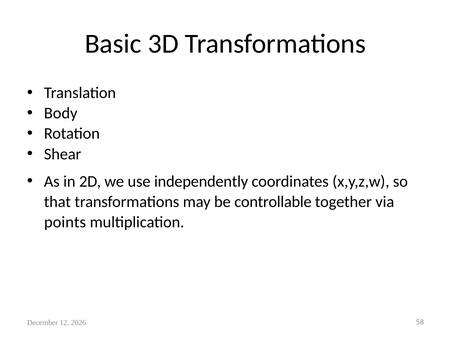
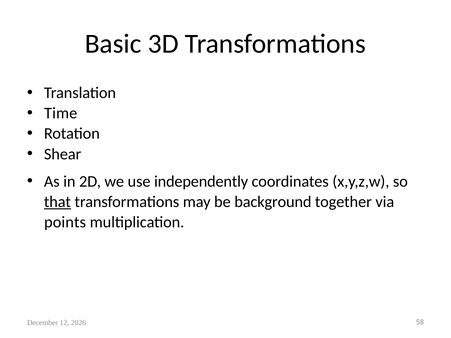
Body: Body -> Time
that underline: none -> present
controllable: controllable -> background
